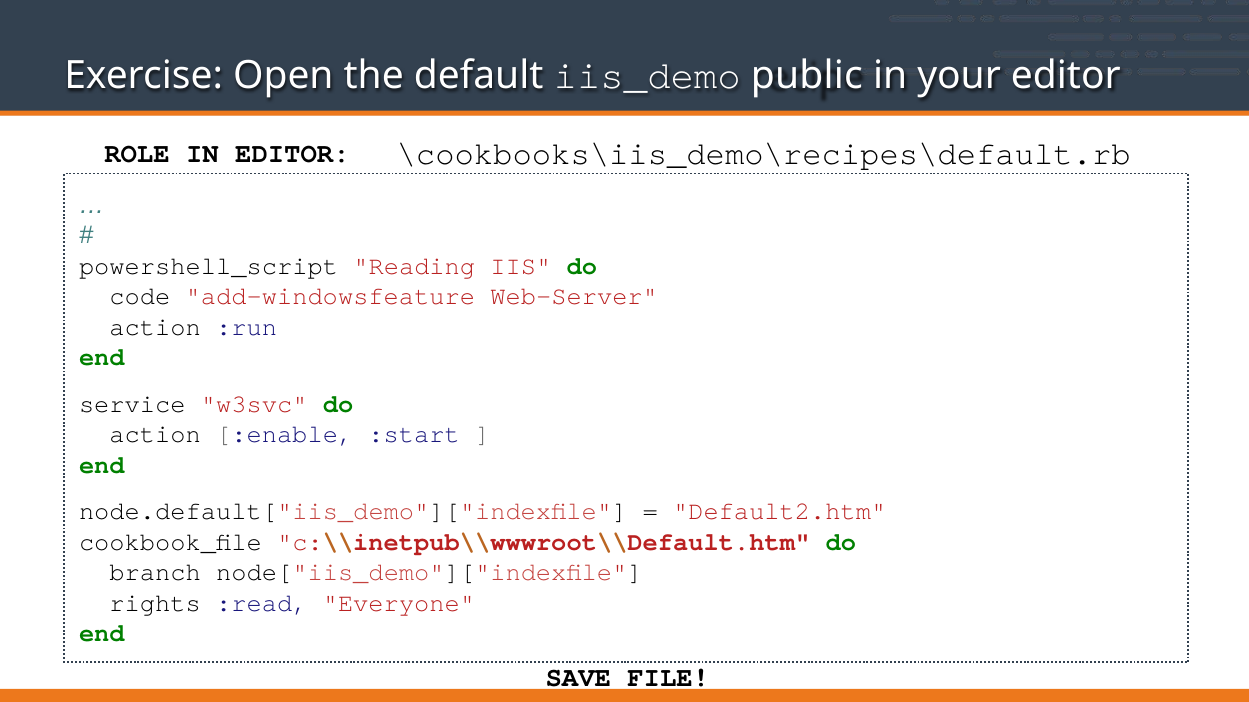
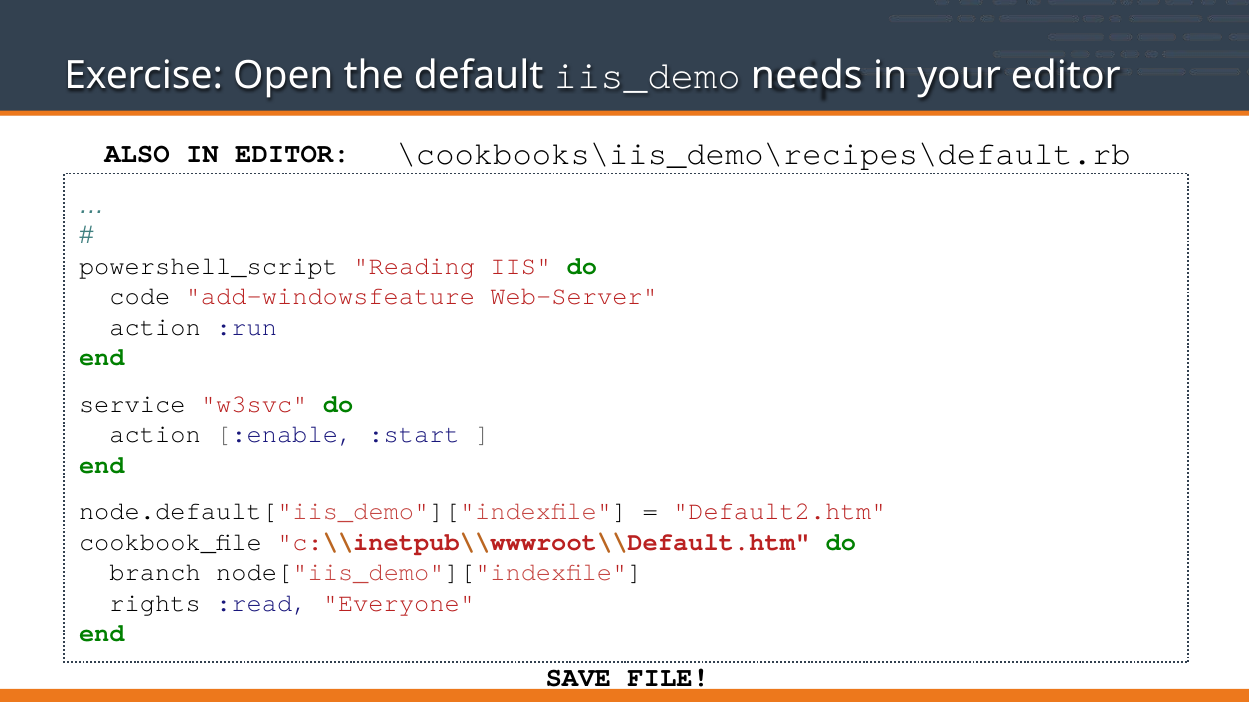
public: public -> needs
ROLE: ROLE -> ALSO
